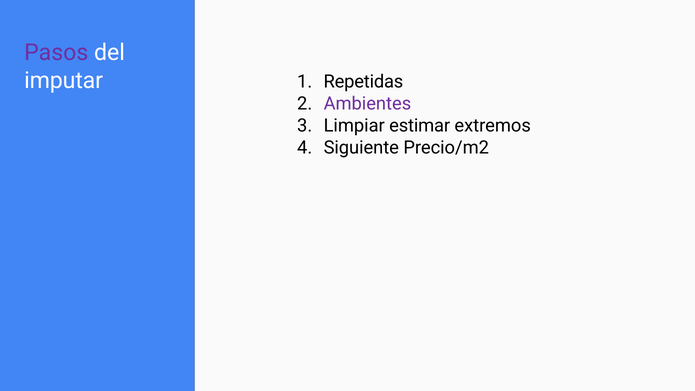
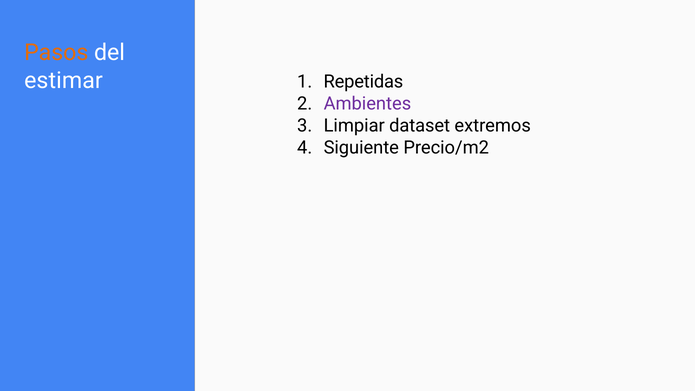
Pasos colour: purple -> orange
imputar: imputar -> estimar
estimar: estimar -> dataset
